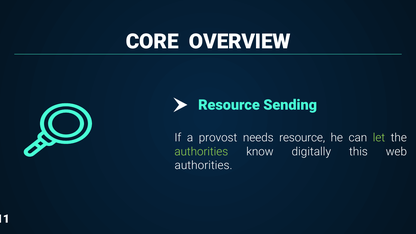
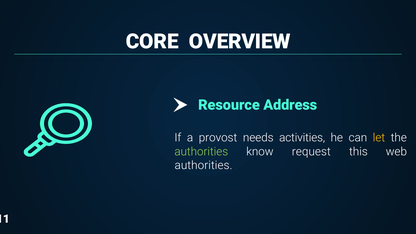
Sending: Sending -> Address
needs resource: resource -> activities
let colour: light green -> yellow
digitally: digitally -> request
